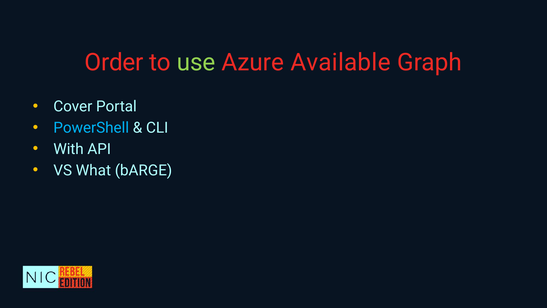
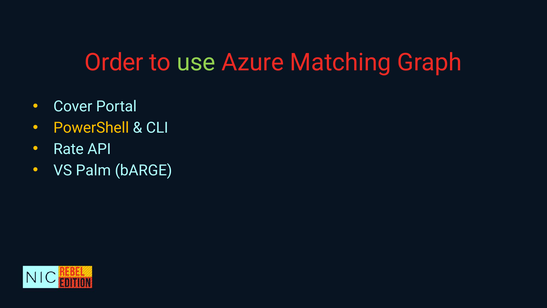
Available: Available -> Matching
PowerShell colour: light blue -> yellow
With: With -> Rate
What: What -> Palm
